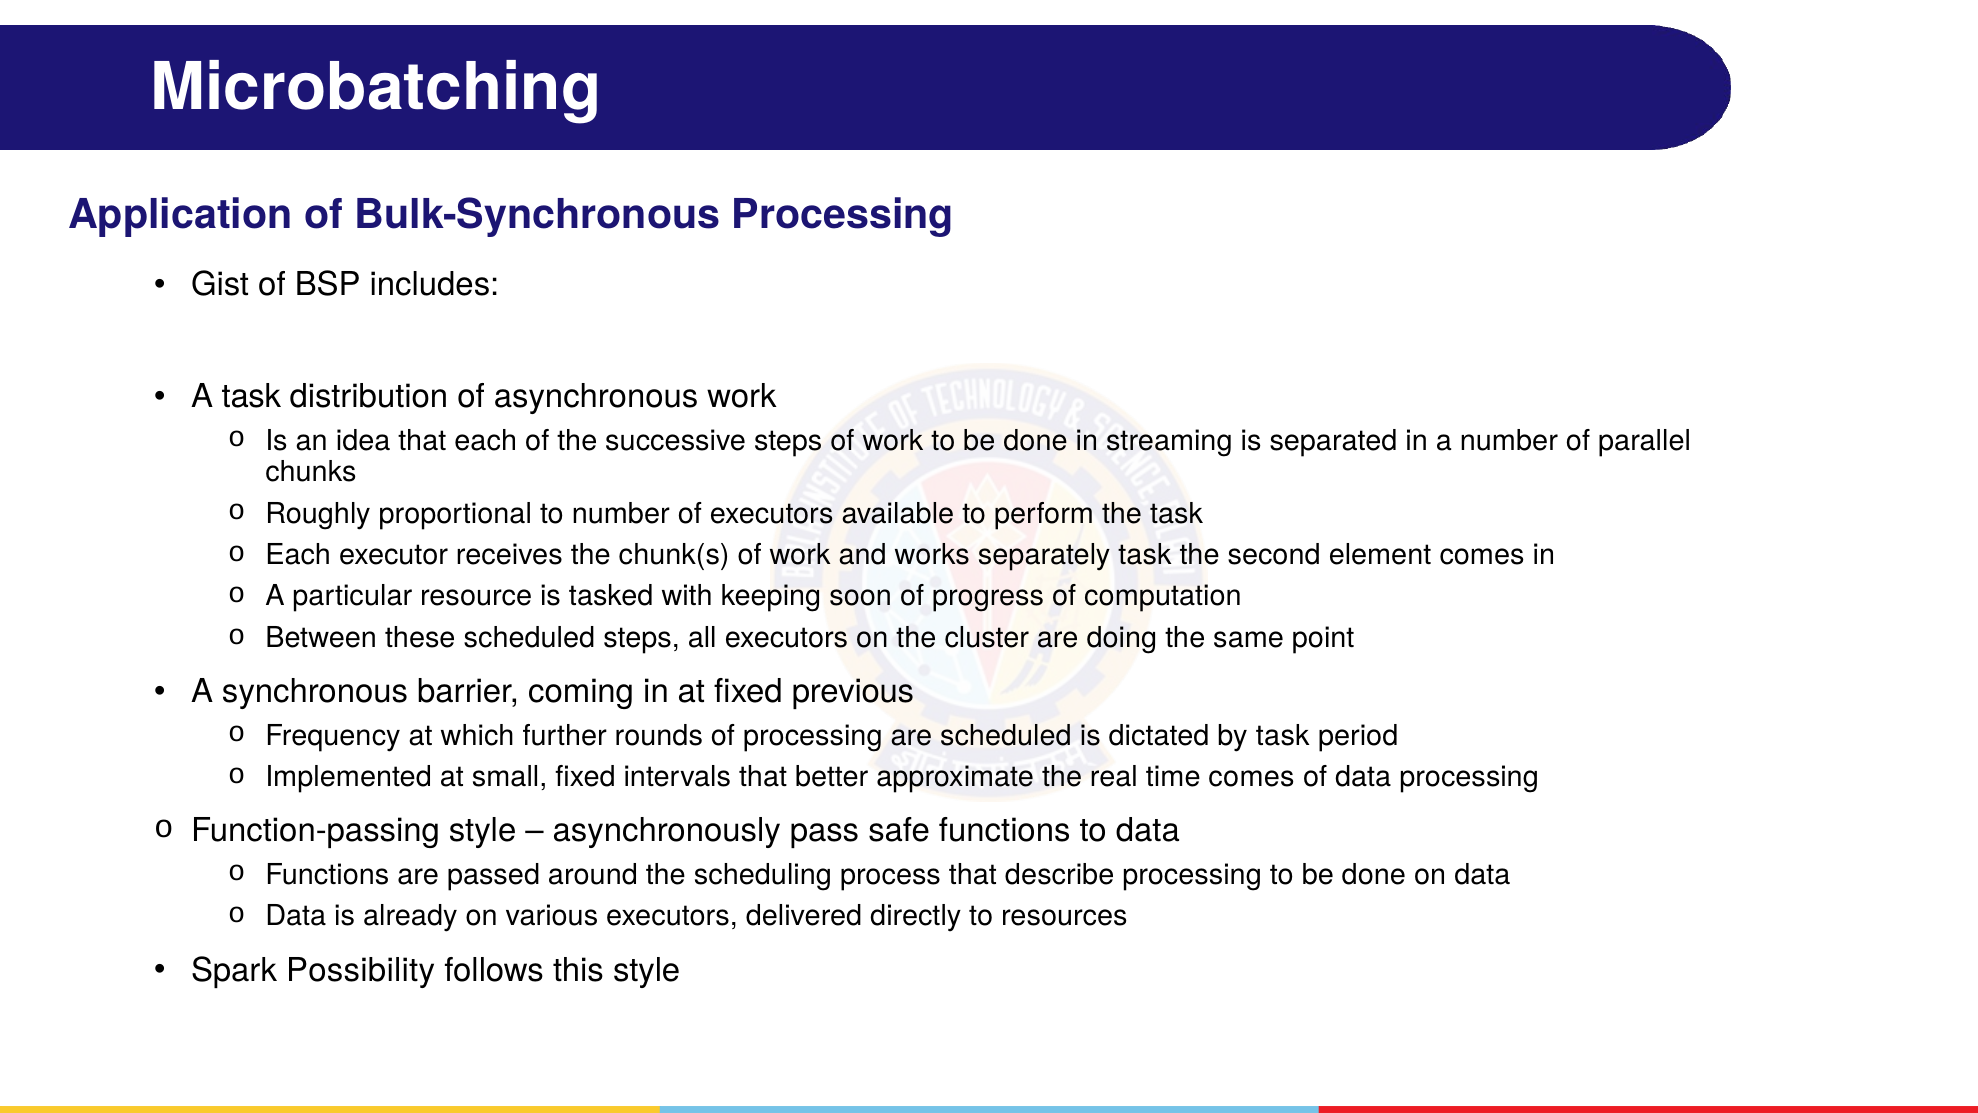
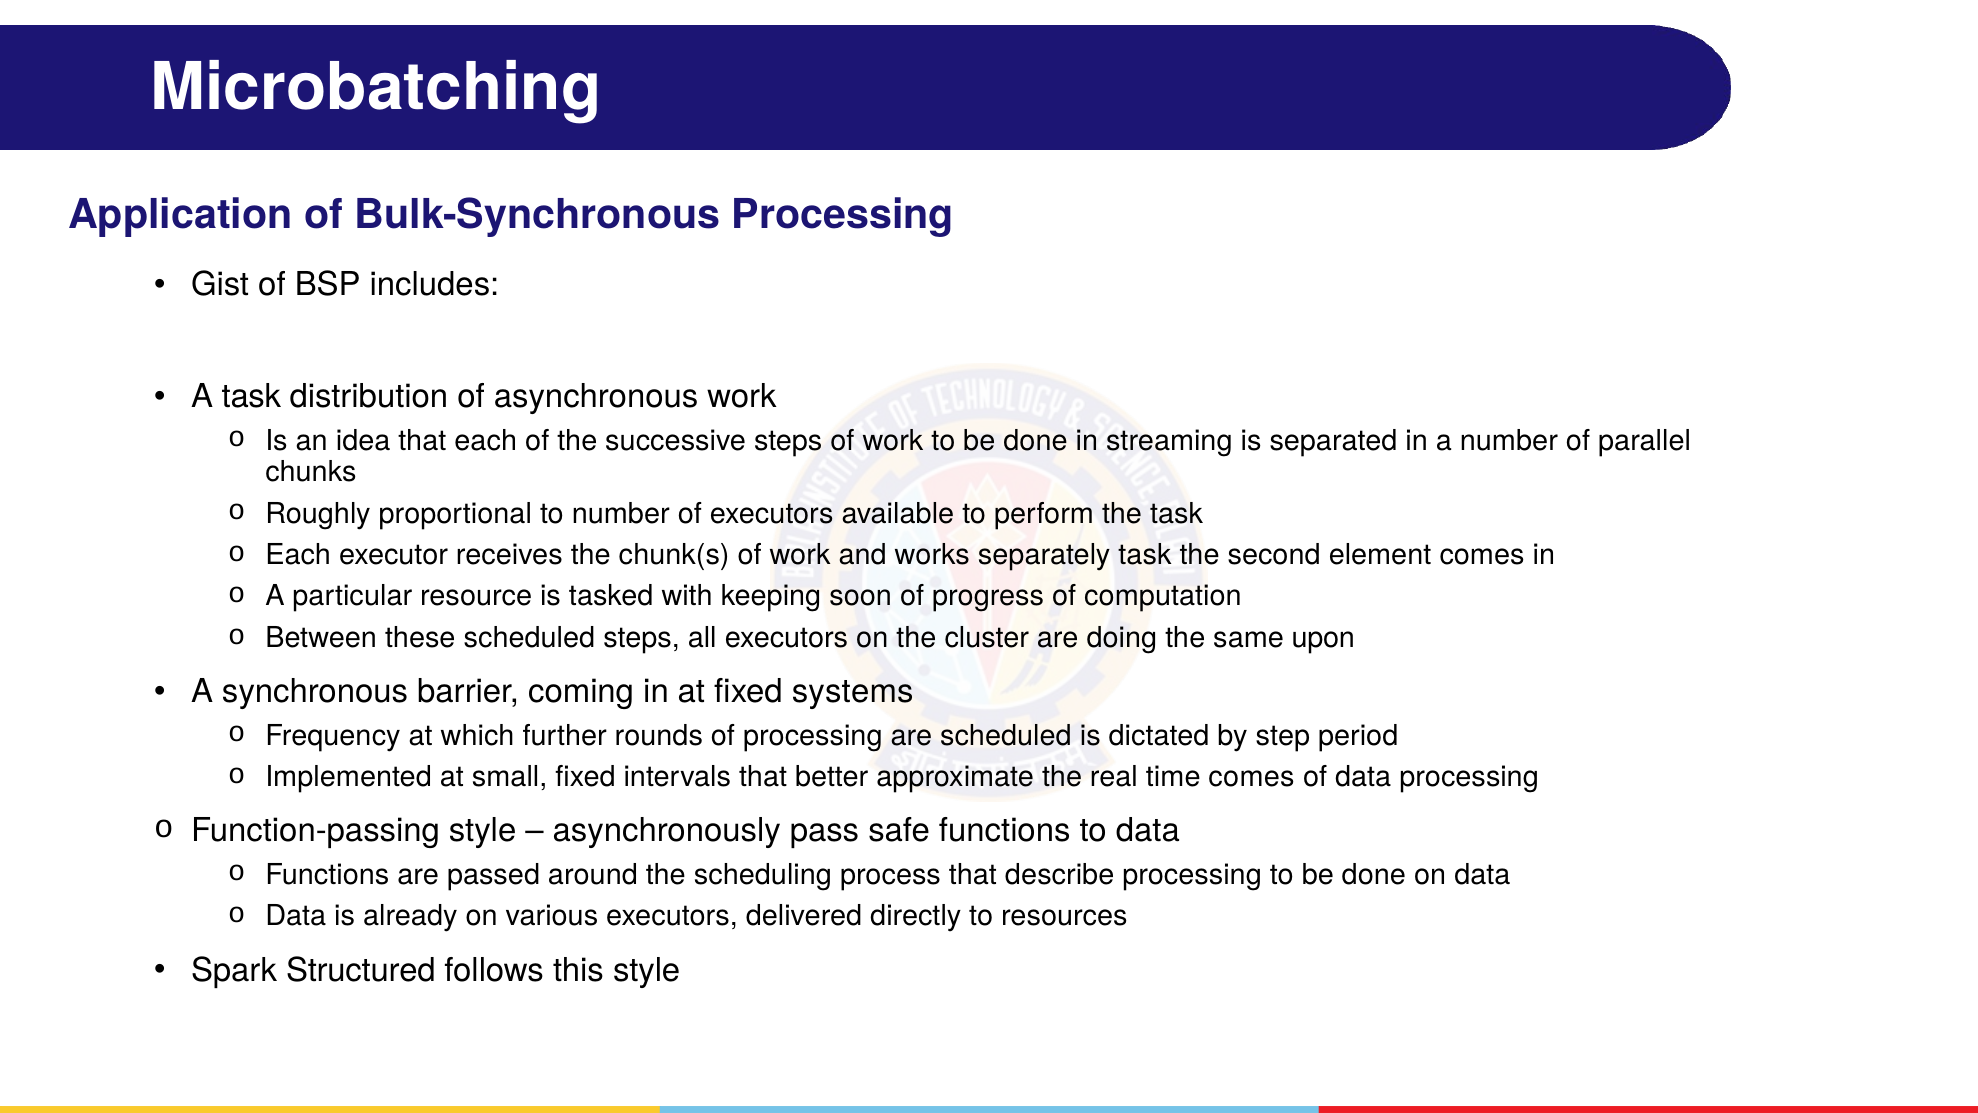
point: point -> upon
previous: previous -> systems
by task: task -> step
Possibility: Possibility -> Structured
